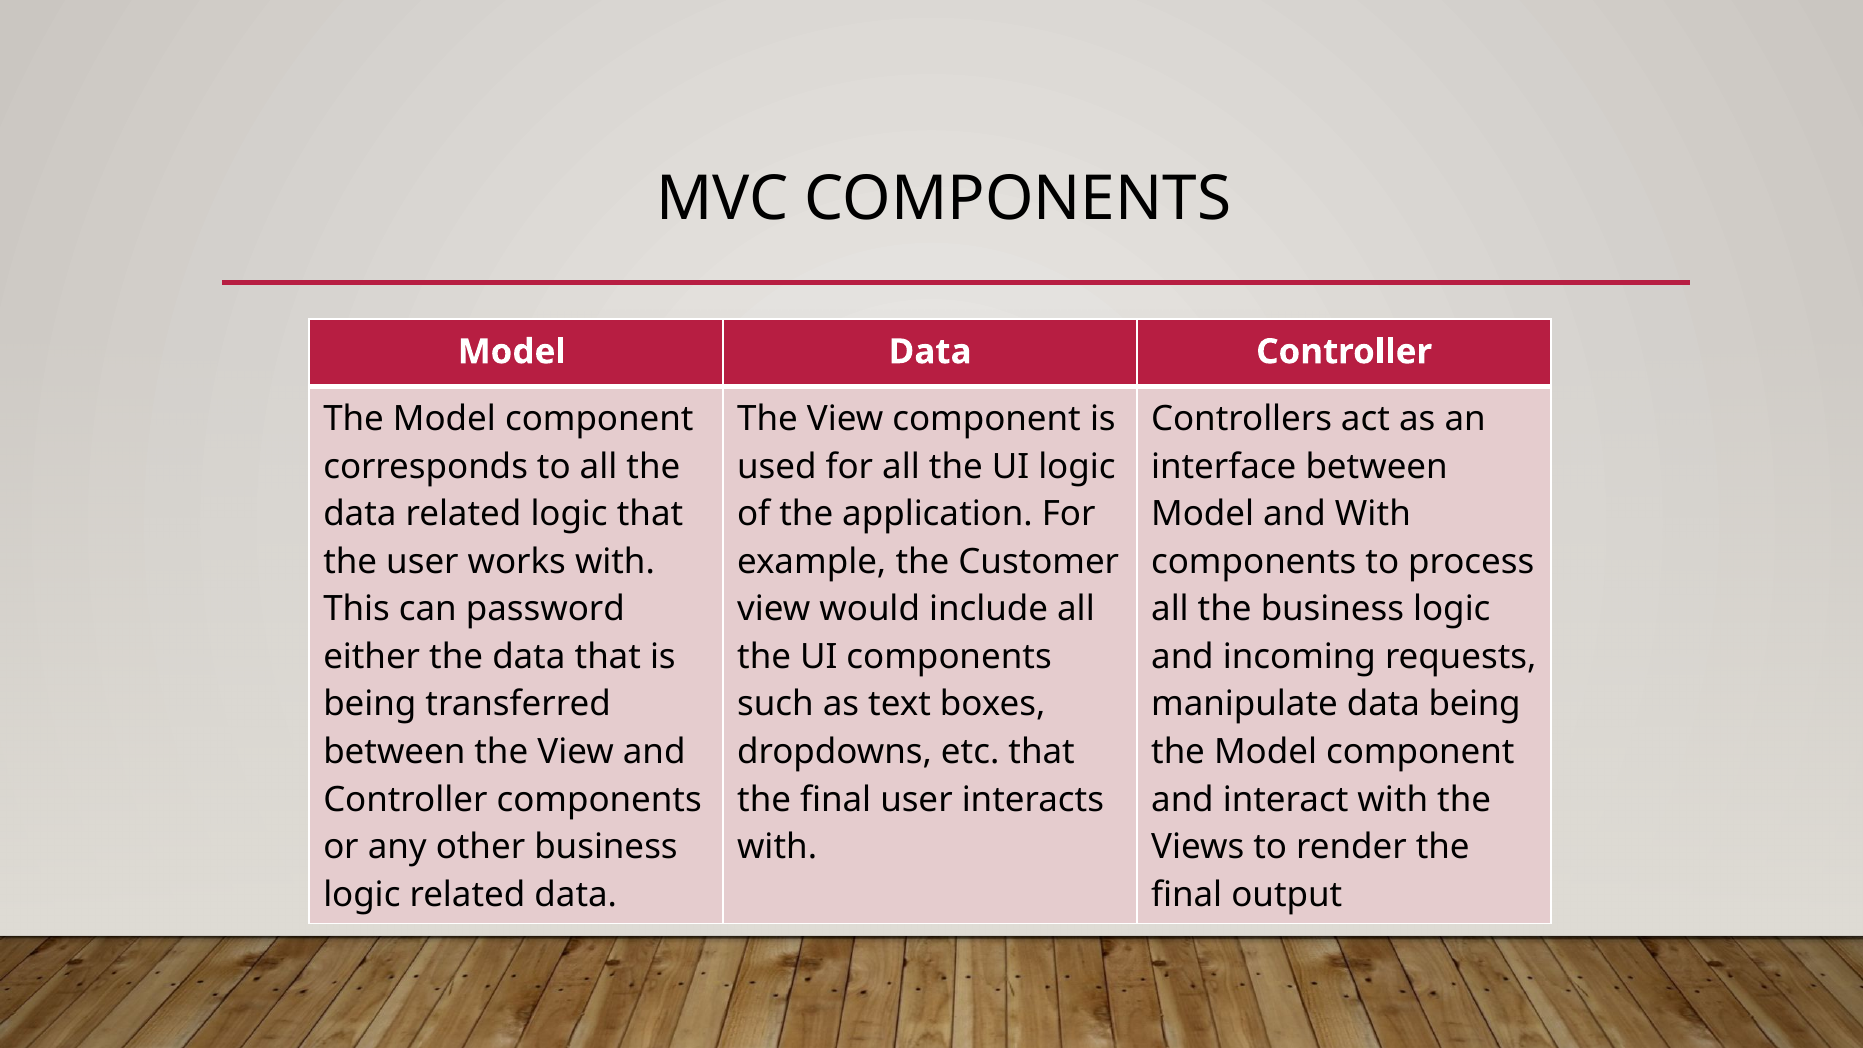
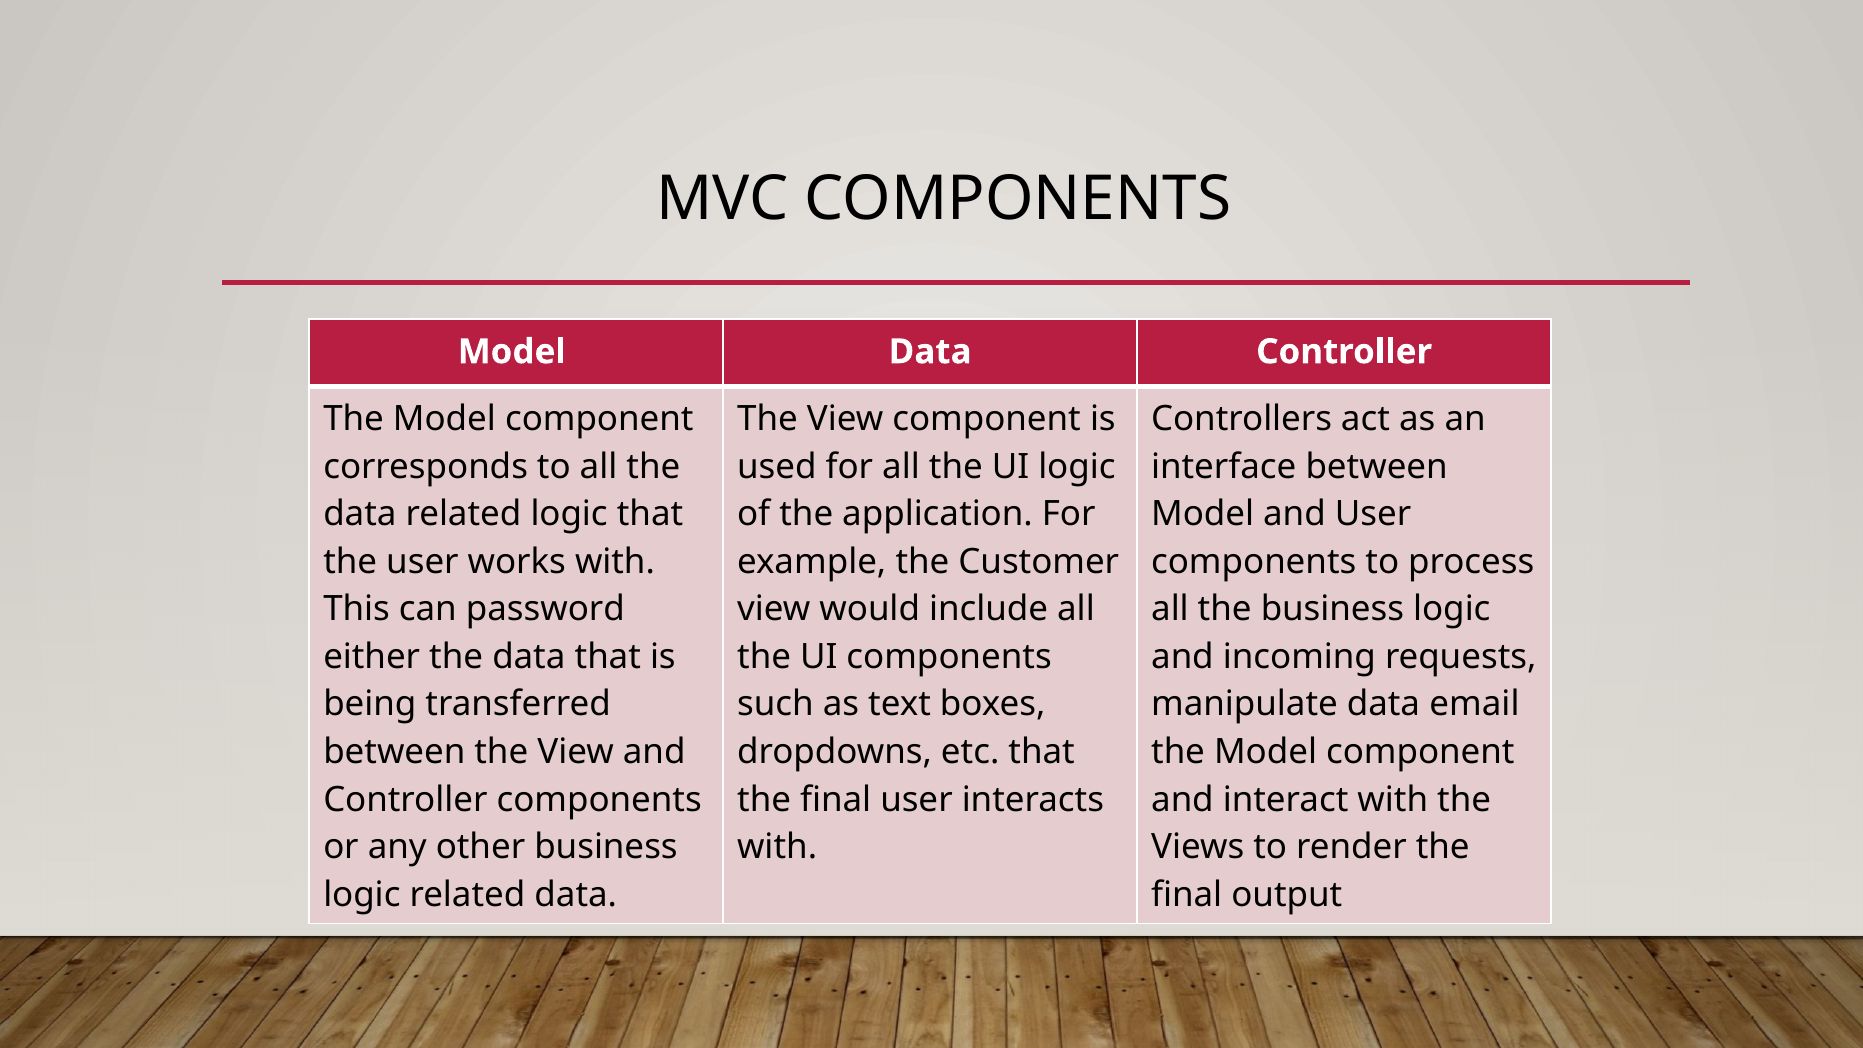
and With: With -> User
data being: being -> email
